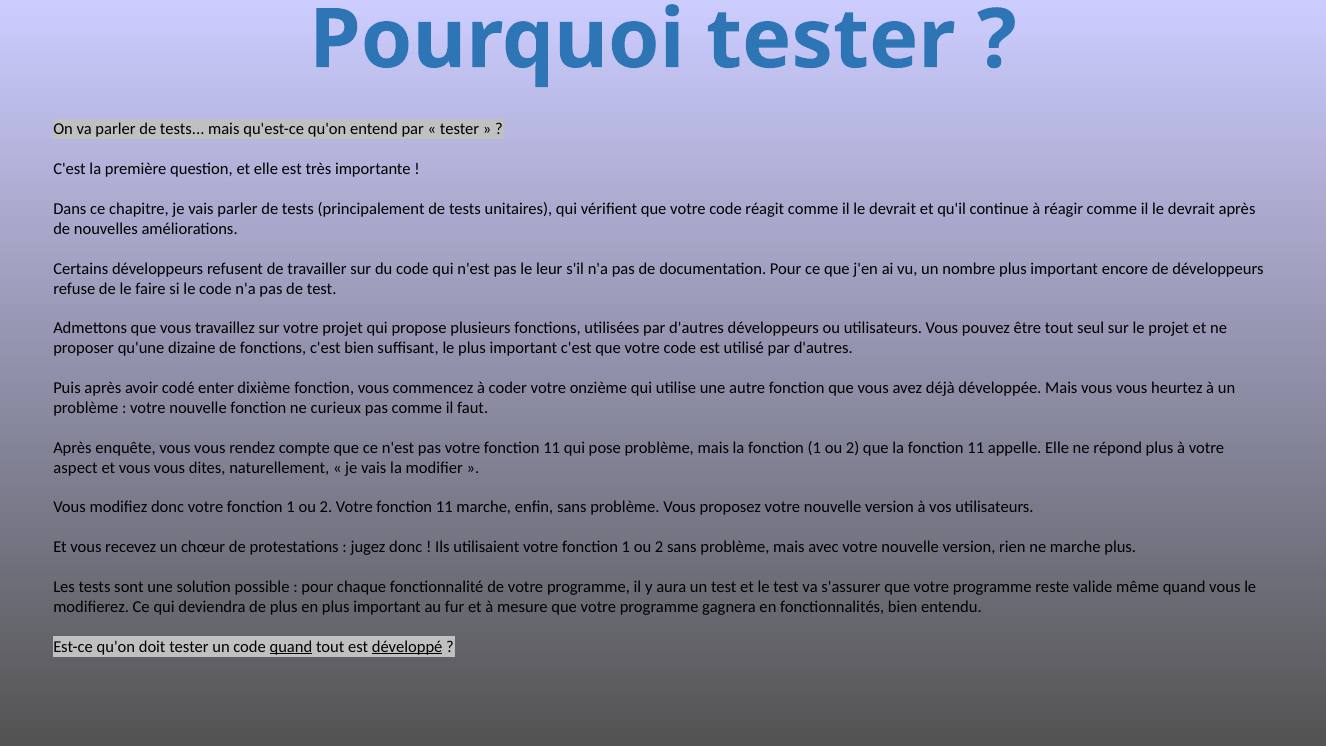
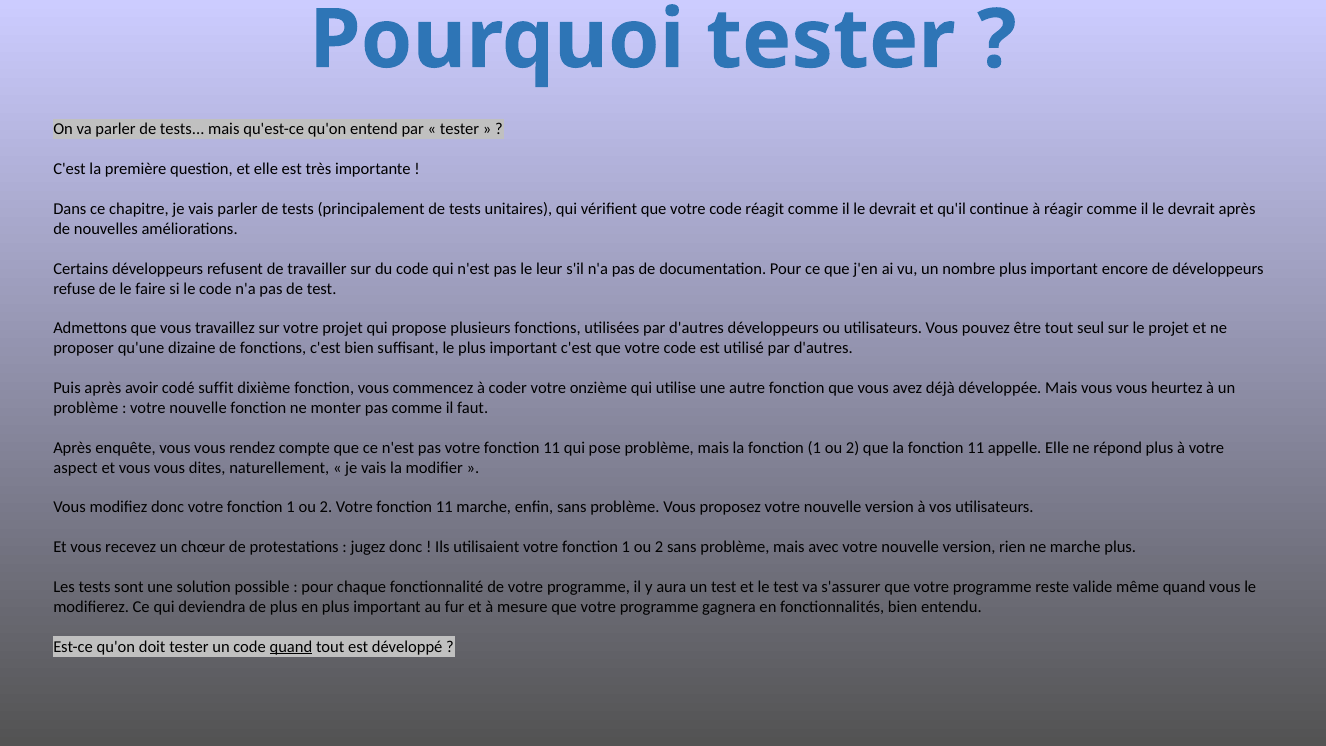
enter: enter -> suffit
curieux: curieux -> monter
développé underline: present -> none
